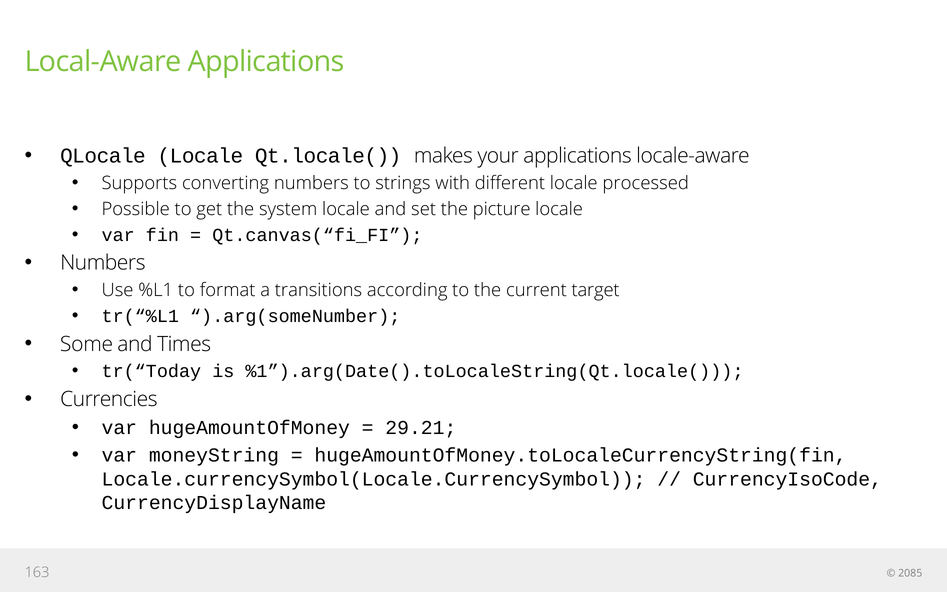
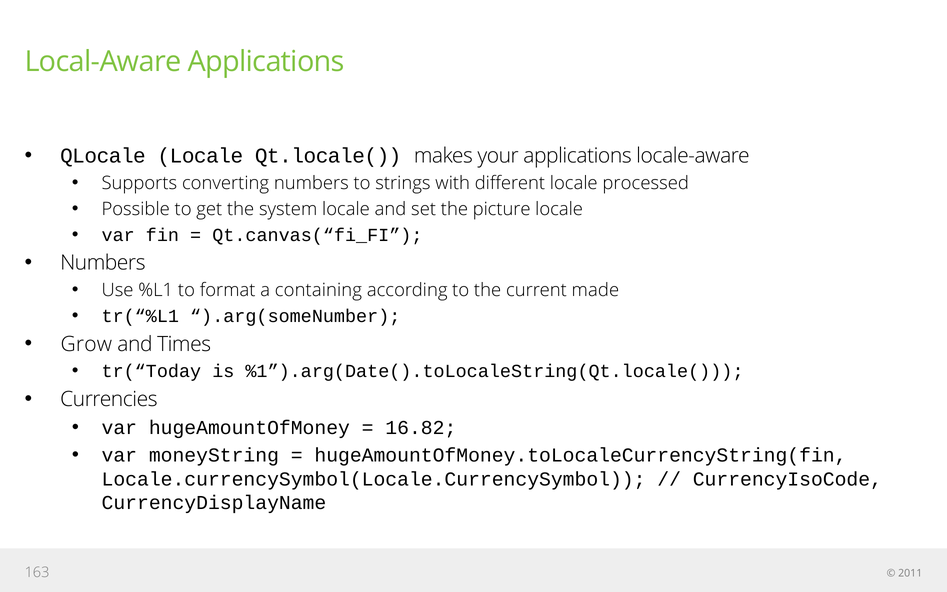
transitions: transitions -> containing
target: target -> made
Some: Some -> Grow
29.21: 29.21 -> 16.82
2085: 2085 -> 2011
